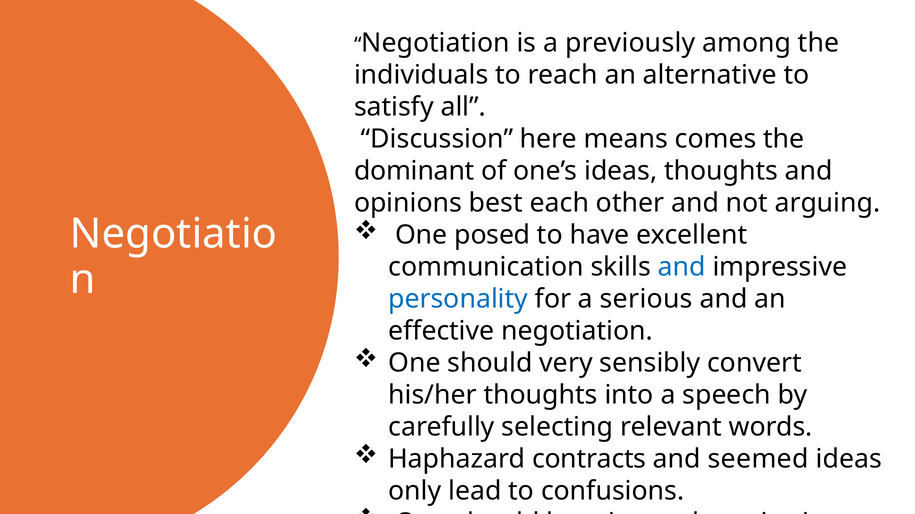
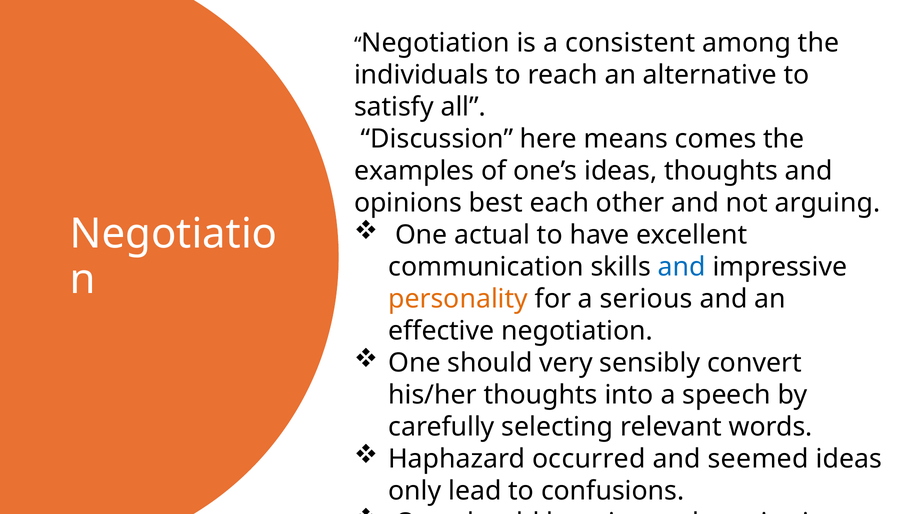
previously: previously -> consistent
dominant: dominant -> examples
posed: posed -> actual
personality colour: blue -> orange
contracts: contracts -> occurred
